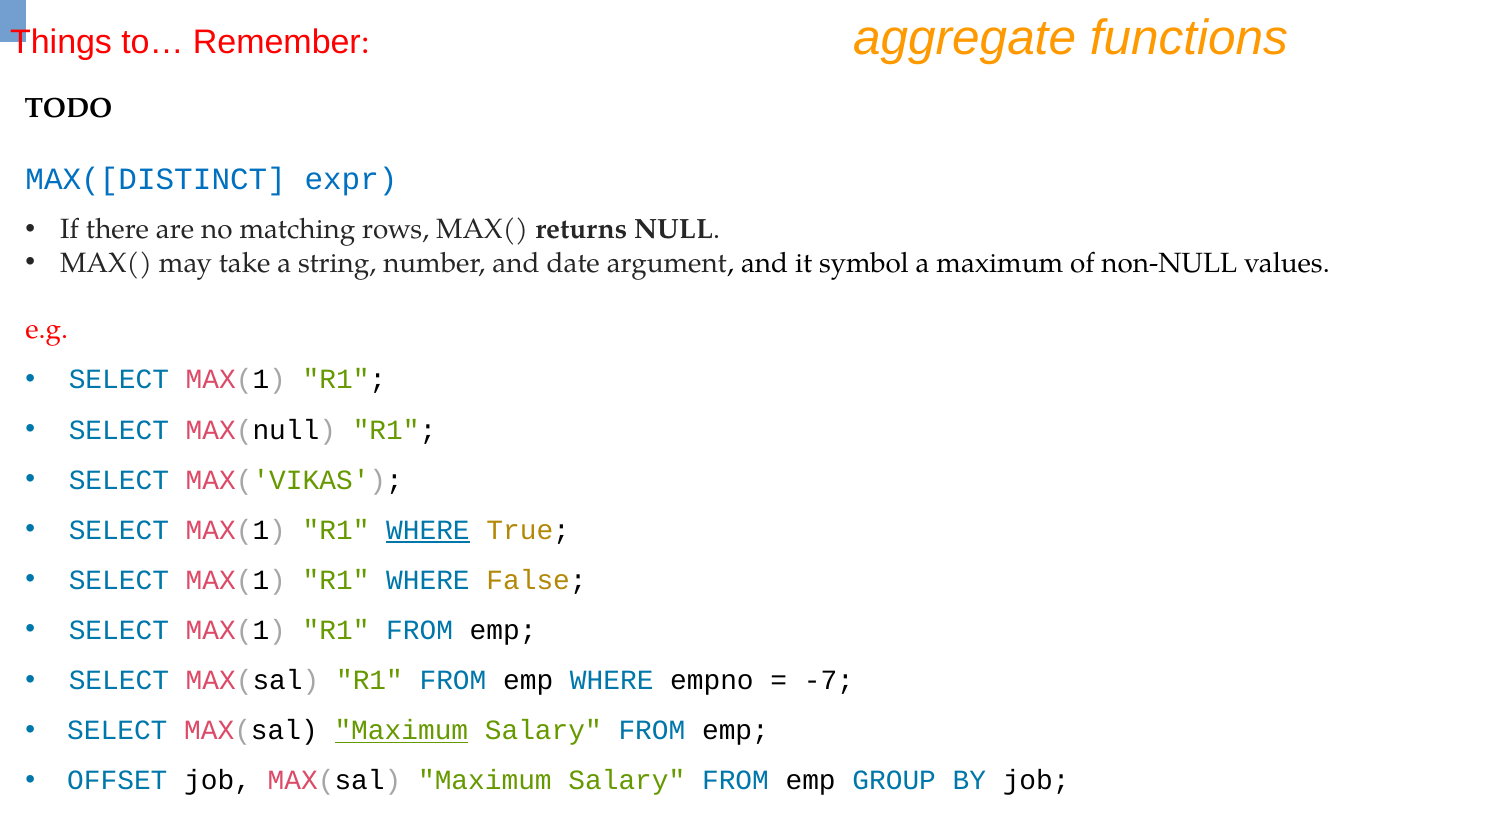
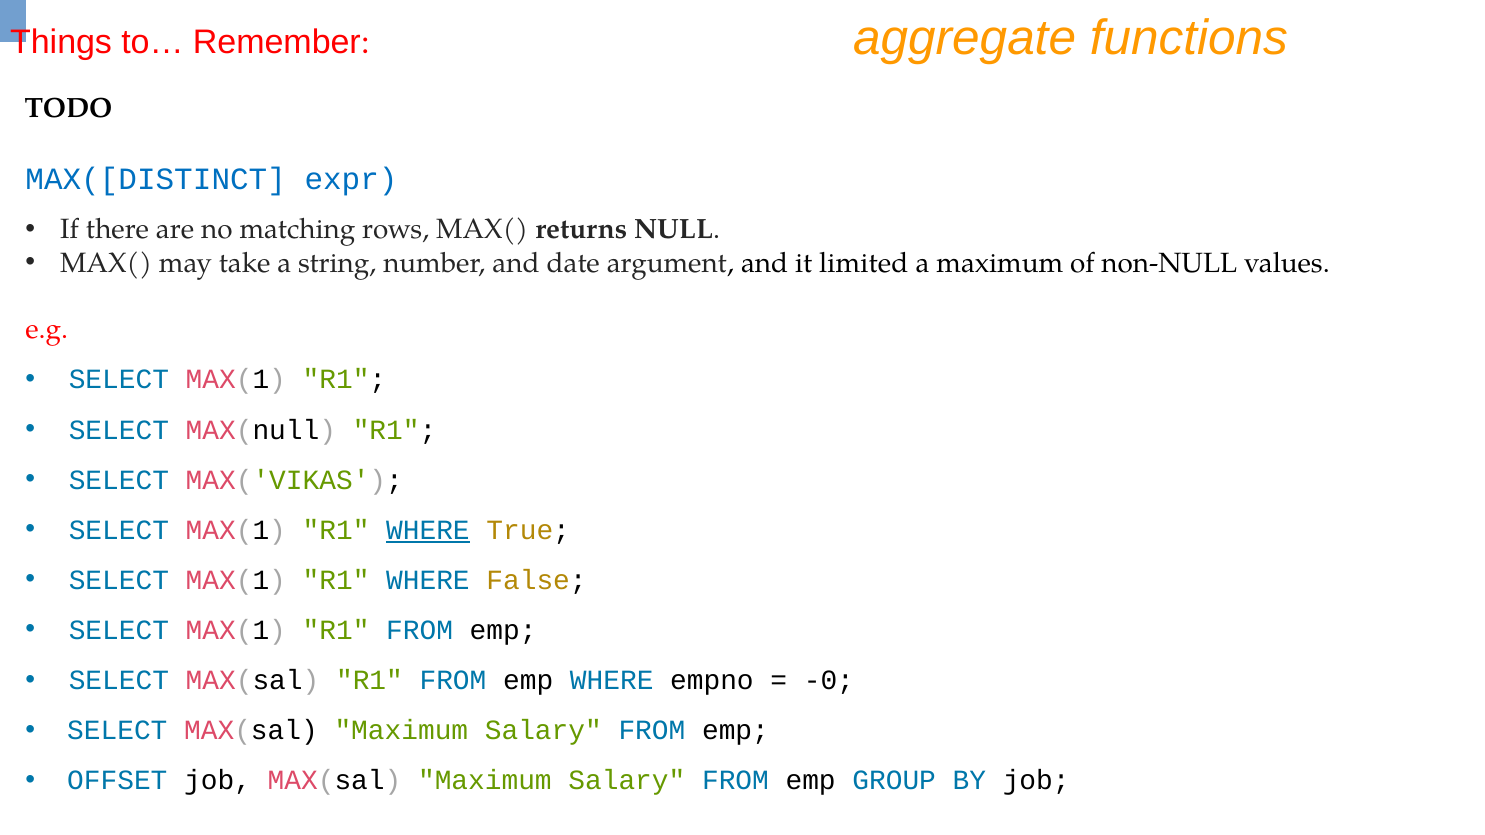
symbol: symbol -> limited
-7: -7 -> -0
Maximum at (401, 731) underline: present -> none
